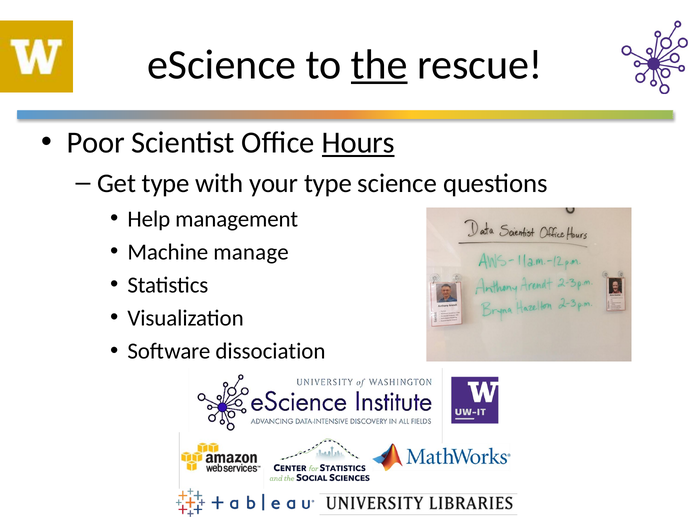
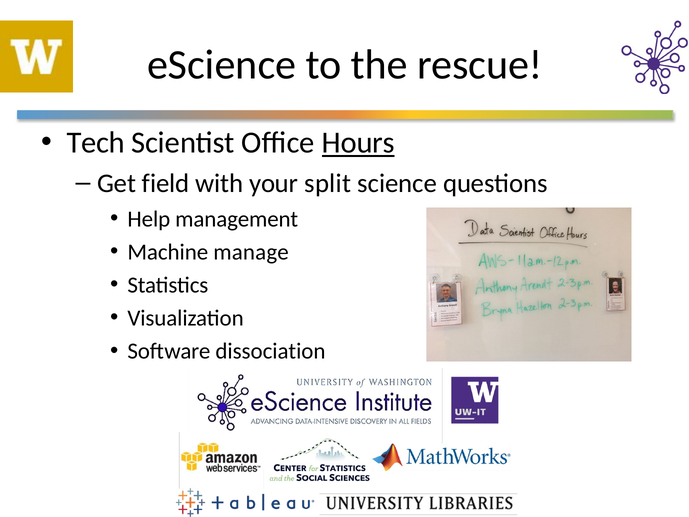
the underline: present -> none
Poor: Poor -> Tech
Get type: type -> field
your type: type -> split
